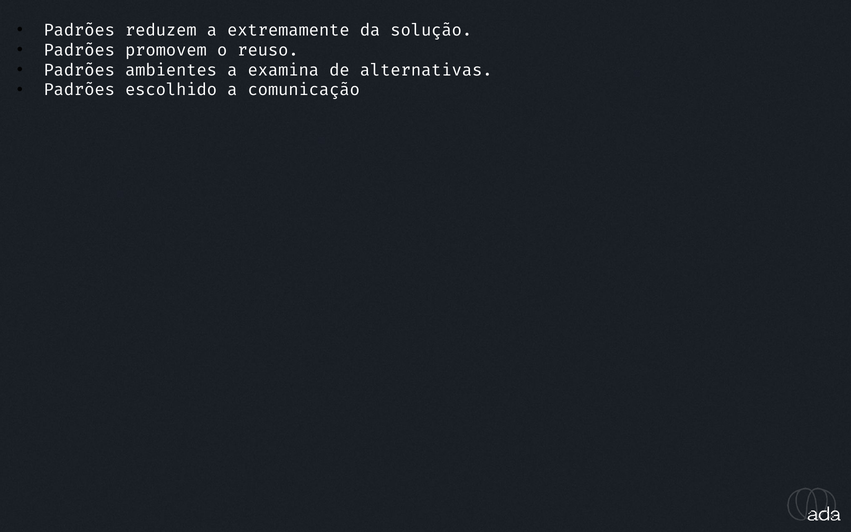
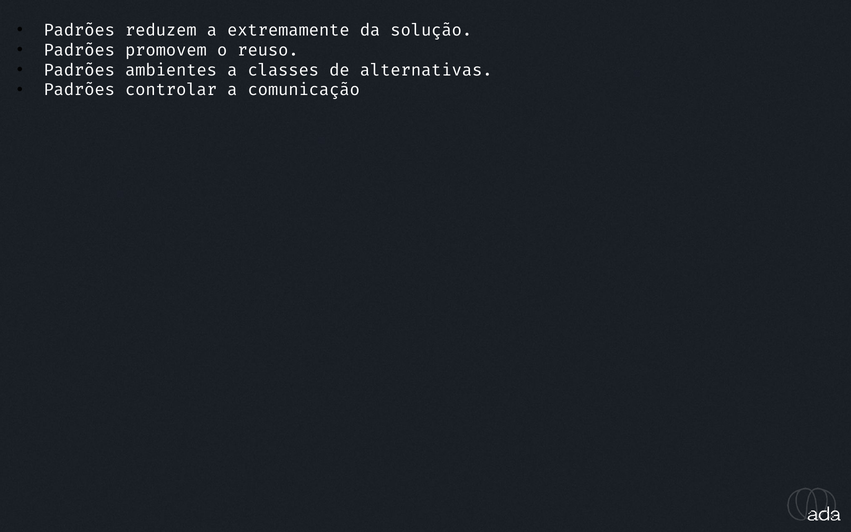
examina: examina -> classes
escolhido: escolhido -> controlar
